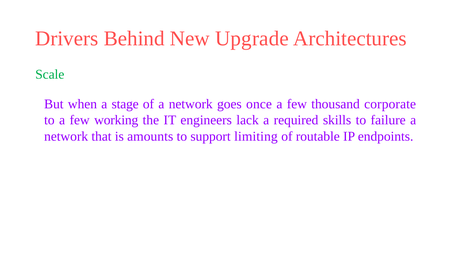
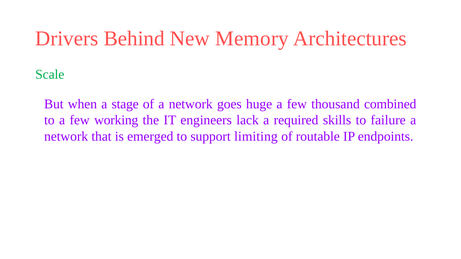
Upgrade: Upgrade -> Memory
once: once -> huge
corporate: corporate -> combined
amounts: amounts -> emerged
